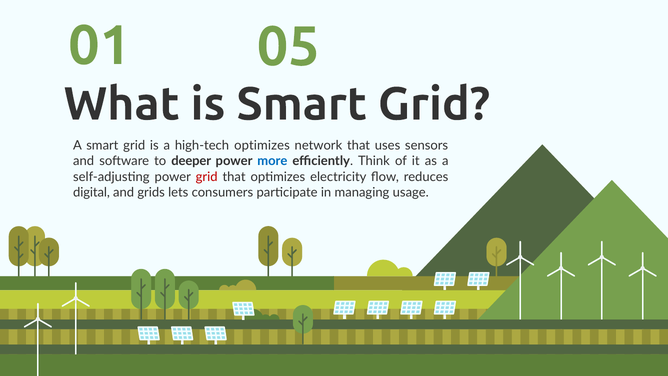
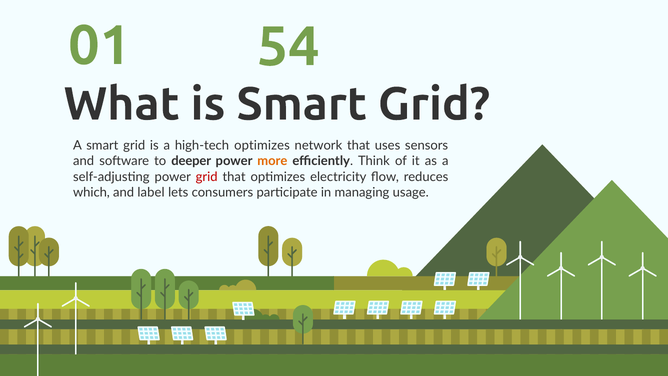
05: 05 -> 54
more colour: blue -> orange
digital: digital -> which
grids: grids -> label
